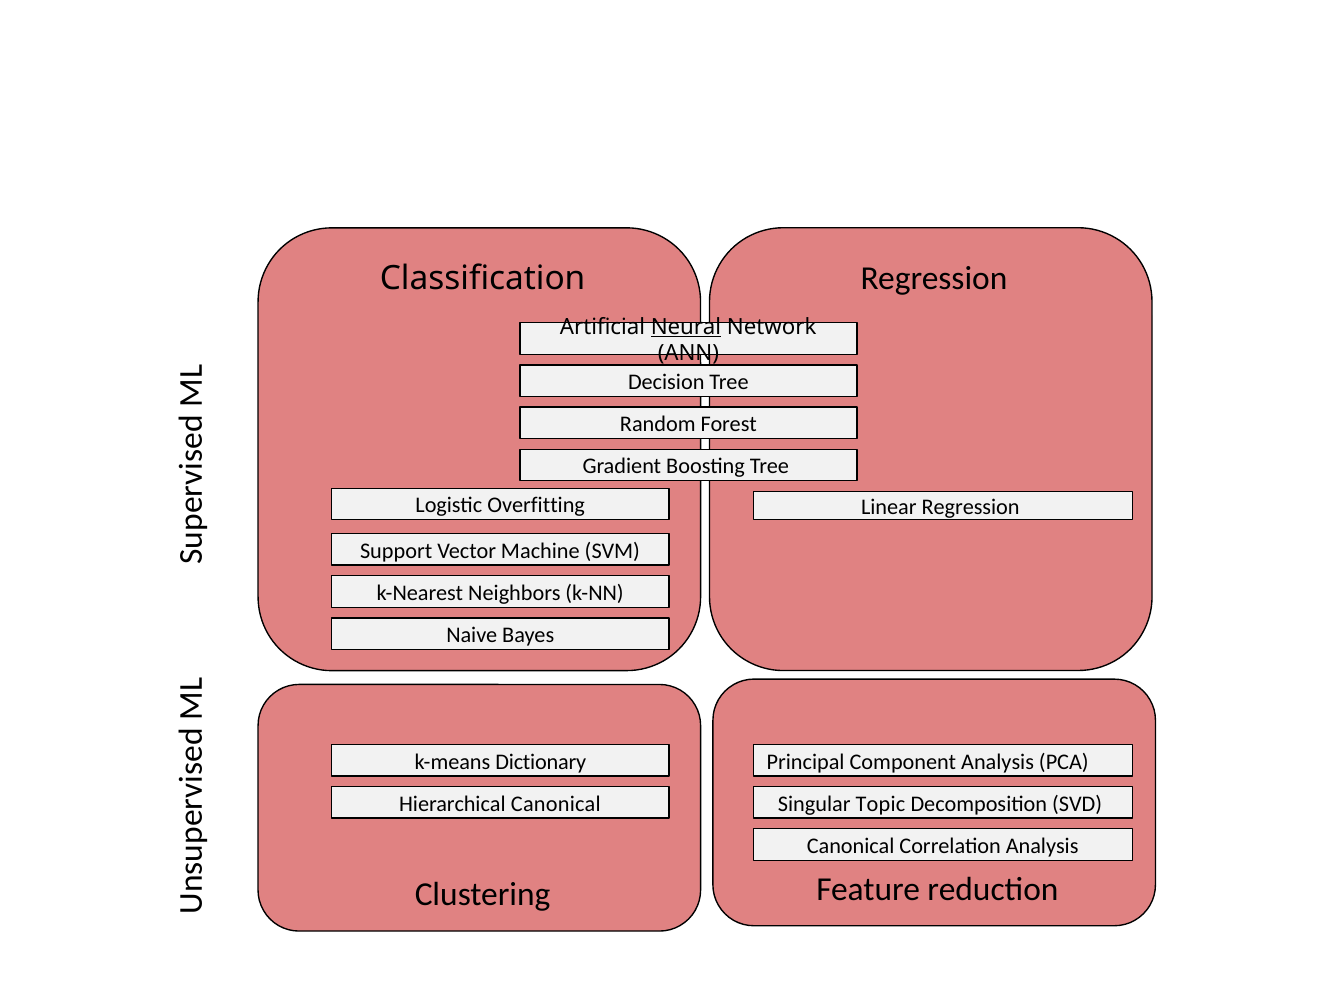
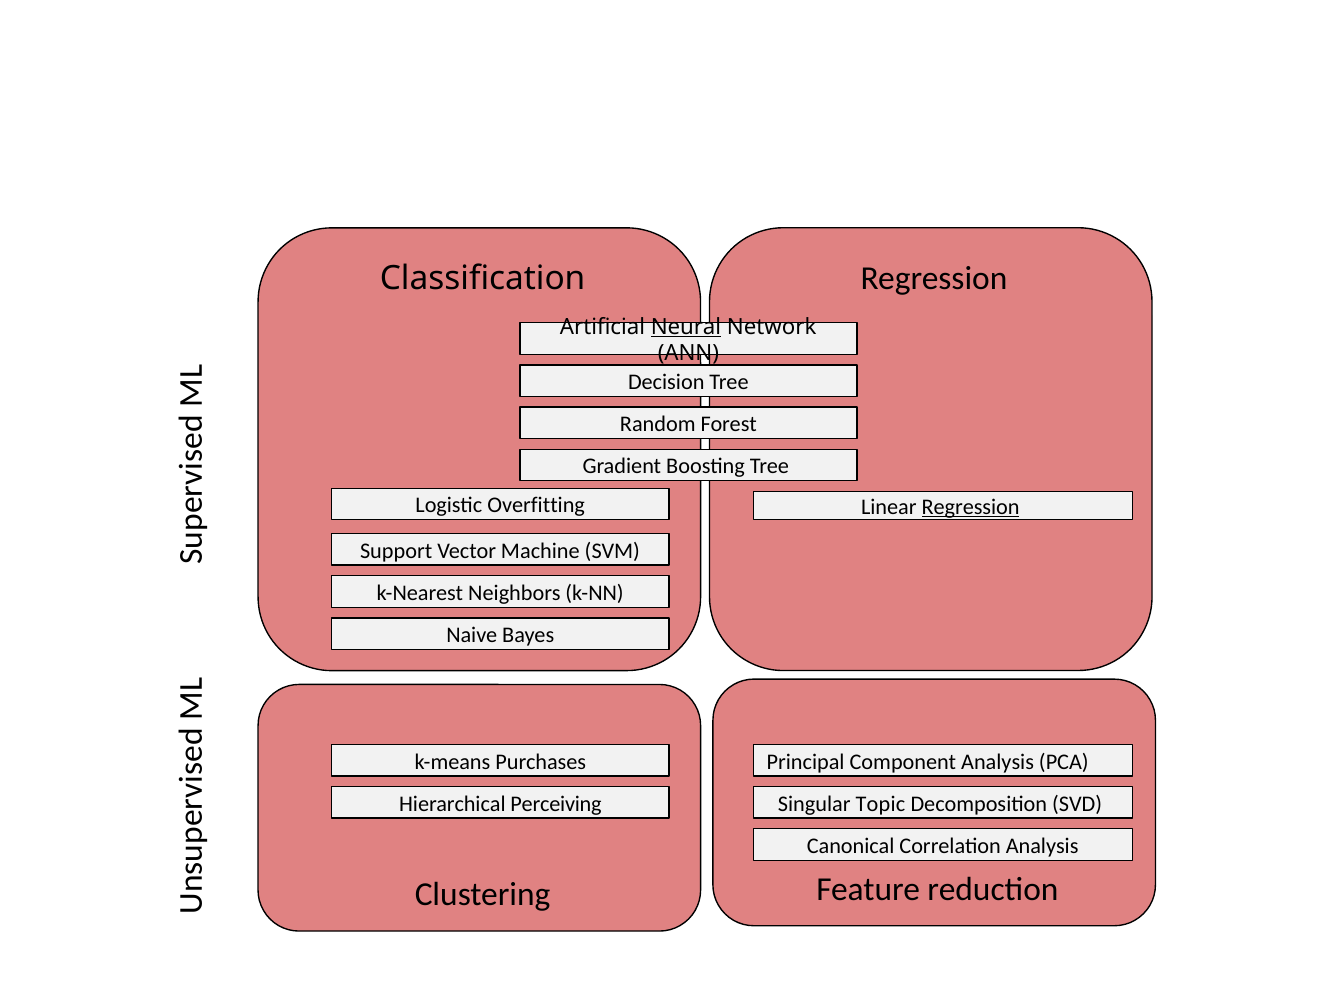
Regression at (971, 507) underline: none -> present
Dictionary: Dictionary -> Purchases
Hierarchical Canonical: Canonical -> Perceiving
